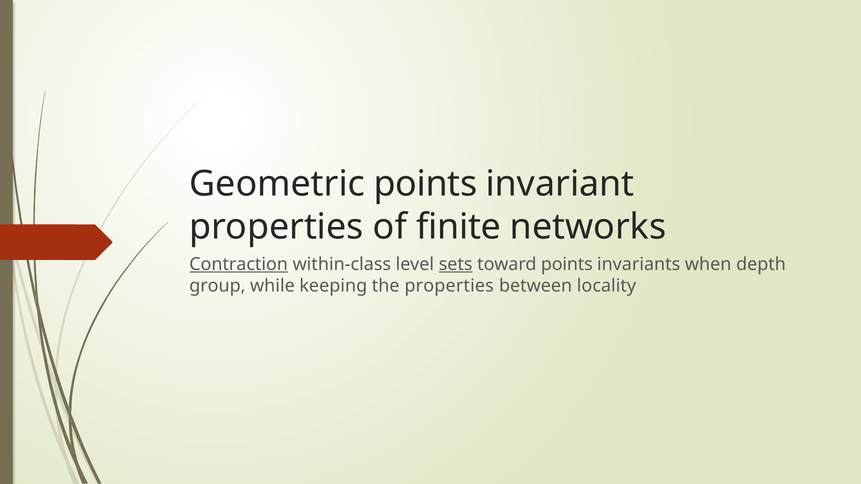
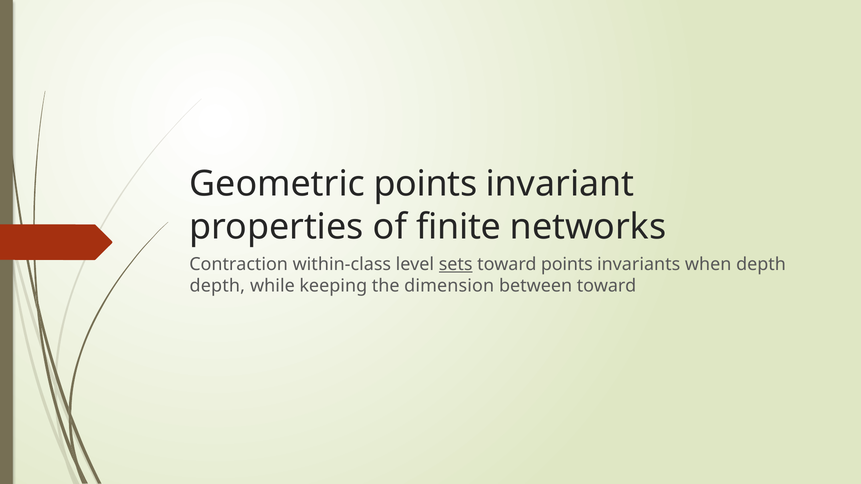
Contraction underline: present -> none
group at (217, 286): group -> depth
the properties: properties -> dimension
between locality: locality -> toward
